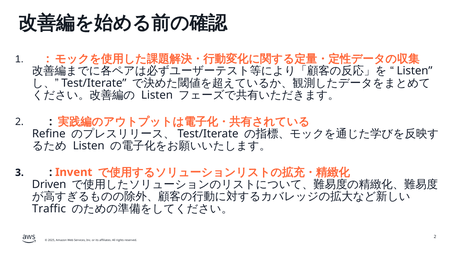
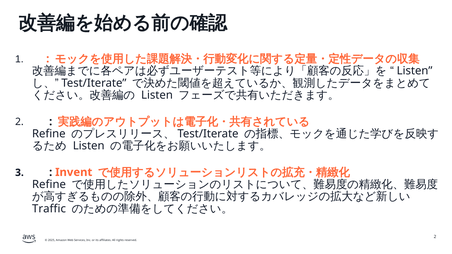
Driven at (49, 185): Driven -> Refine
